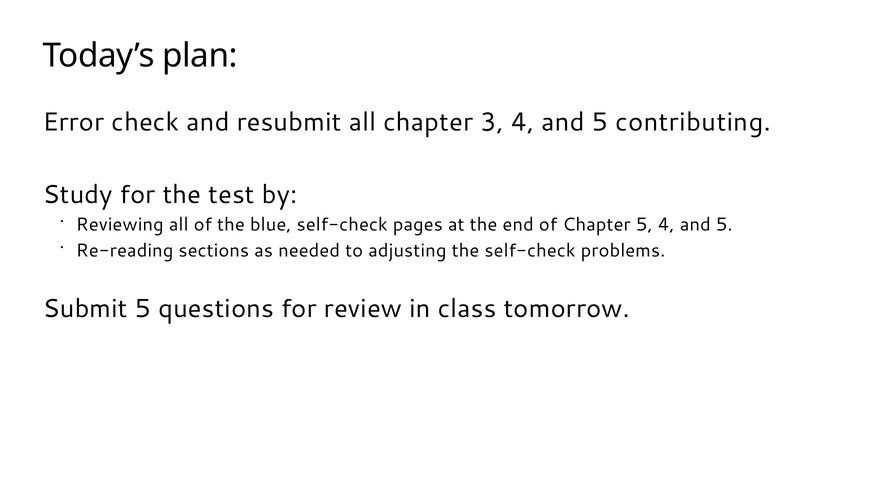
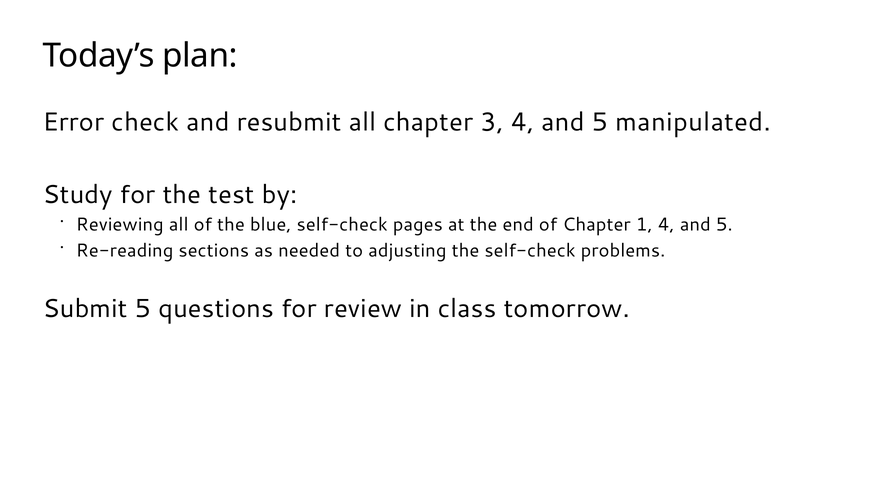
contributing: contributing -> manipulated
Chapter 5: 5 -> 1
